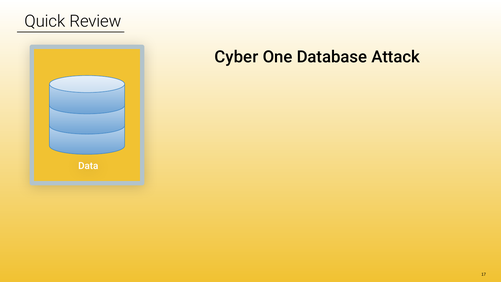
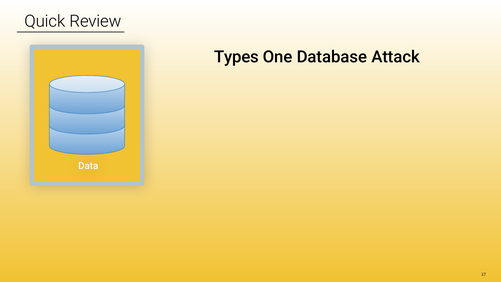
Cyber: Cyber -> Types
